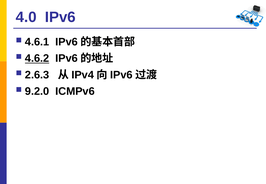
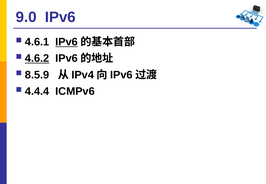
4.0: 4.0 -> 9.0
IPv6 at (67, 42) underline: none -> present
2.6.3: 2.6.3 -> 8.5.9
9.2.0: 9.2.0 -> 4.4.4
